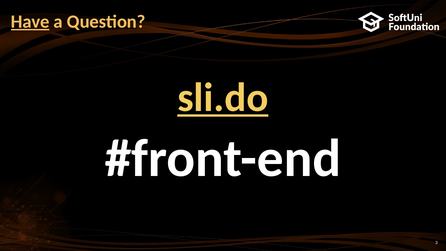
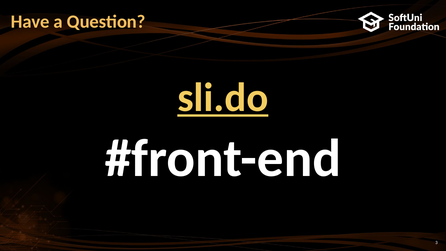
Have underline: present -> none
